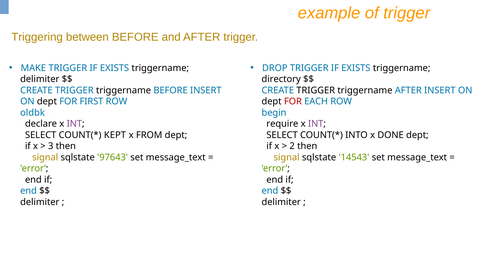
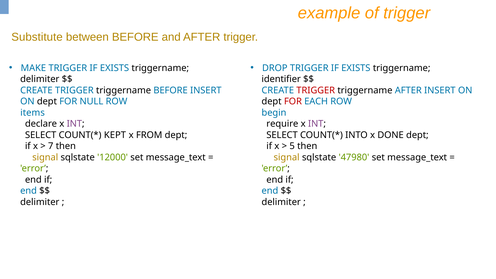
Triggering: Triggering -> Substitute
directory: directory -> identifier
TRIGGER at (316, 90) colour: black -> red
FIRST: FIRST -> NULL
oldbk: oldbk -> items
3: 3 -> 7
2: 2 -> 5
97643: 97643 -> 12000
14543: 14543 -> 47980
